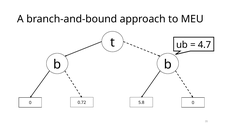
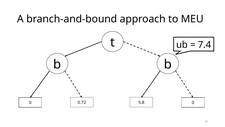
4.7: 4.7 -> 7.4
